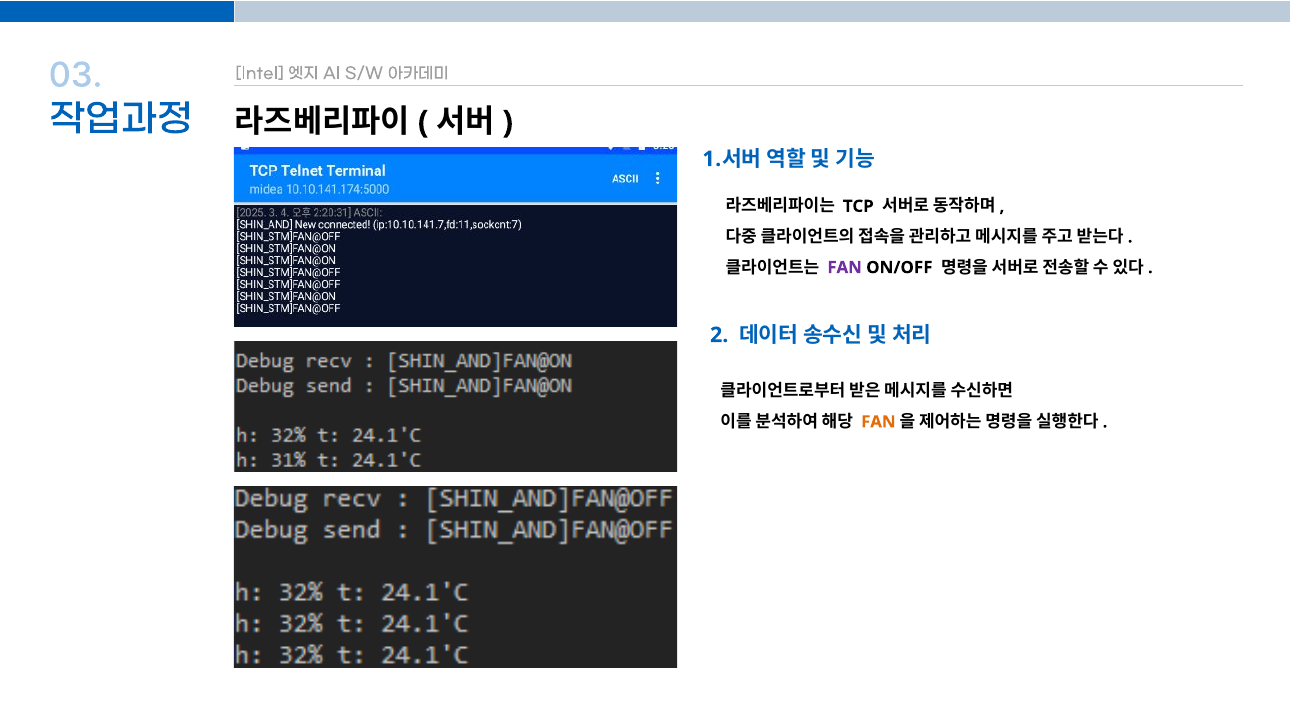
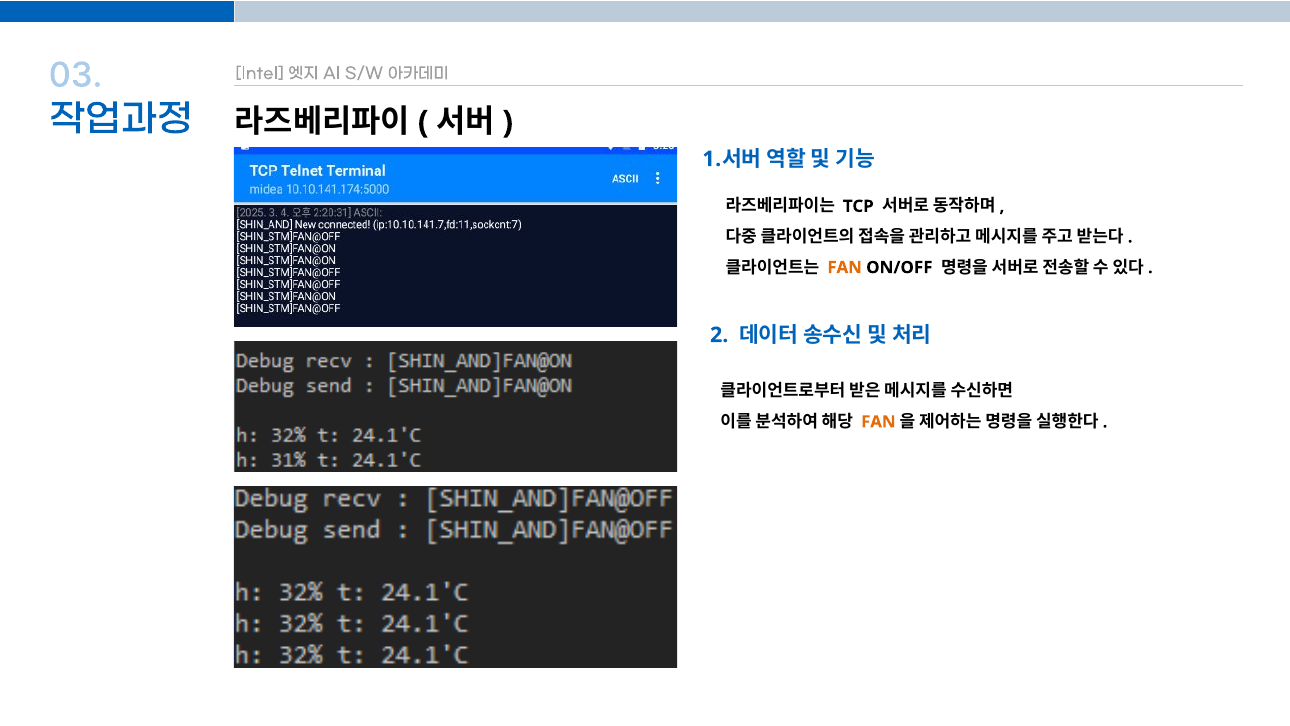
FAN at (845, 267) colour: purple -> orange
